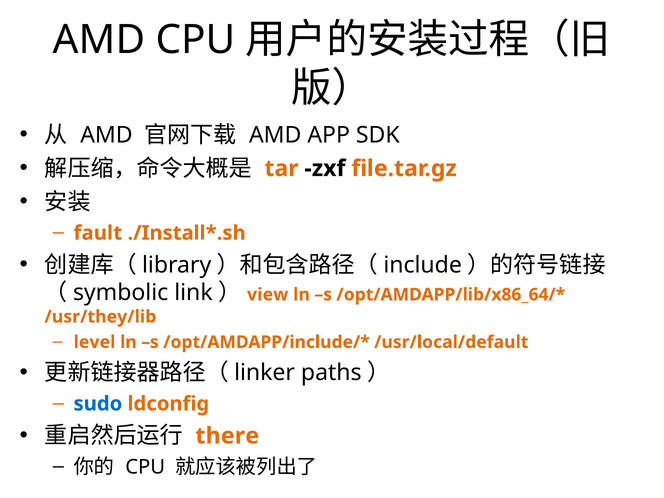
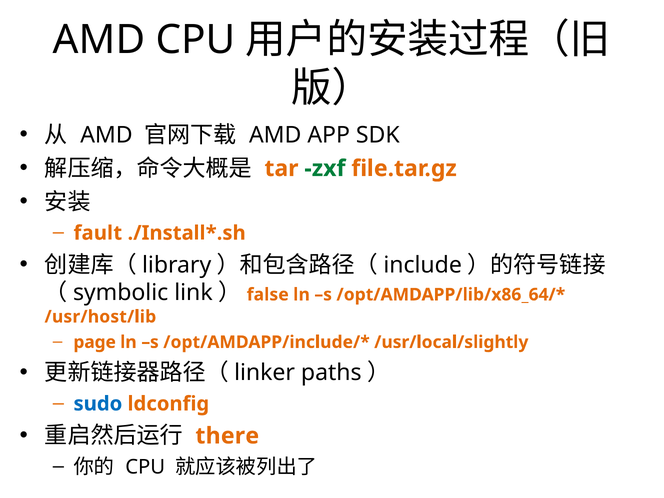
zxf colour: black -> green
view: view -> false
/usr/they/lib: /usr/they/lib -> /usr/host/lib
level: level -> page
/usr/local/default: /usr/local/default -> /usr/local/slightly
